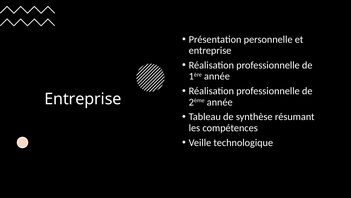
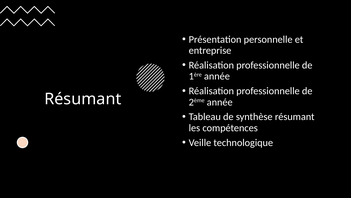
Entreprise at (83, 99): Entreprise -> Résumant
